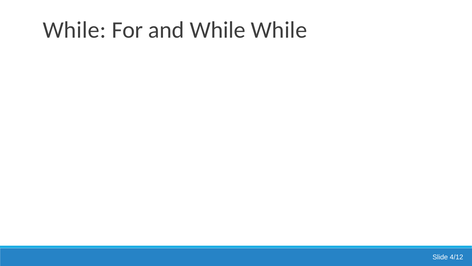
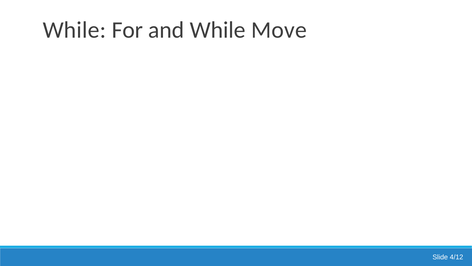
While While: While -> Move
